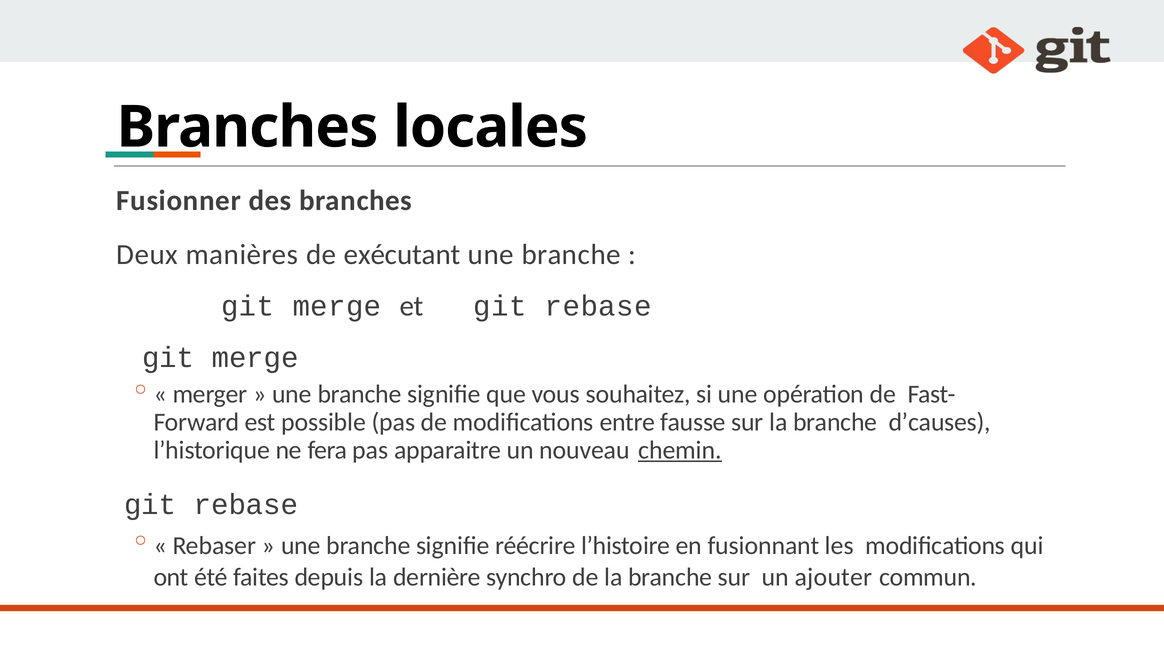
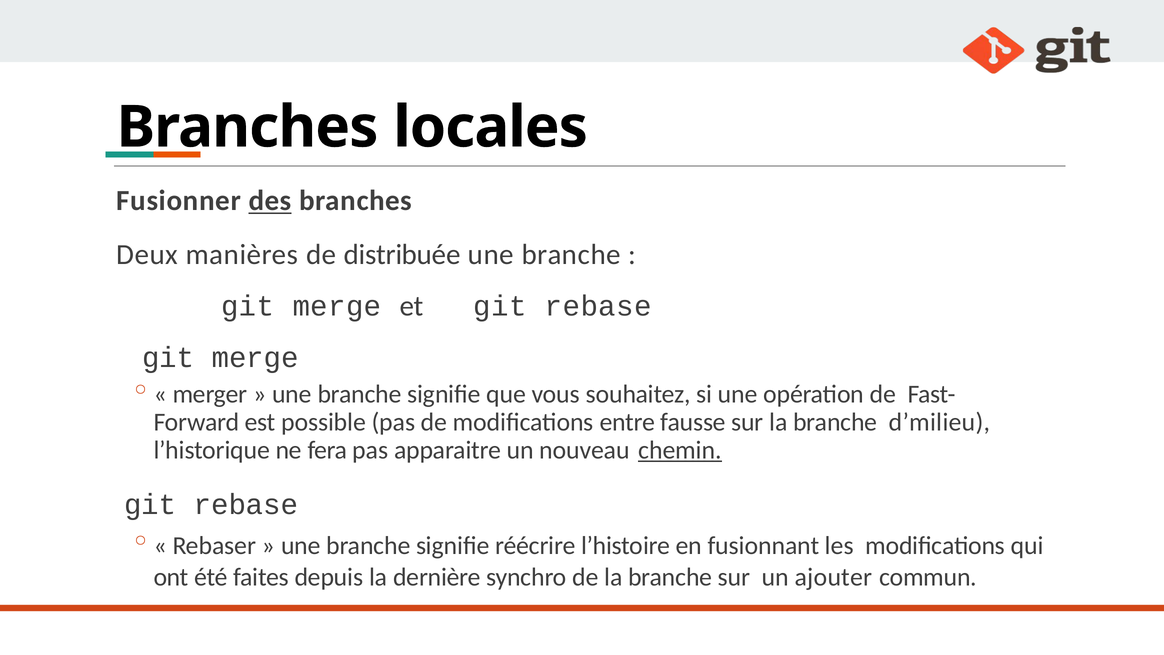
des underline: none -> present
exécutant: exécutant -> distribuée
d’causes: d’causes -> d’milieu
